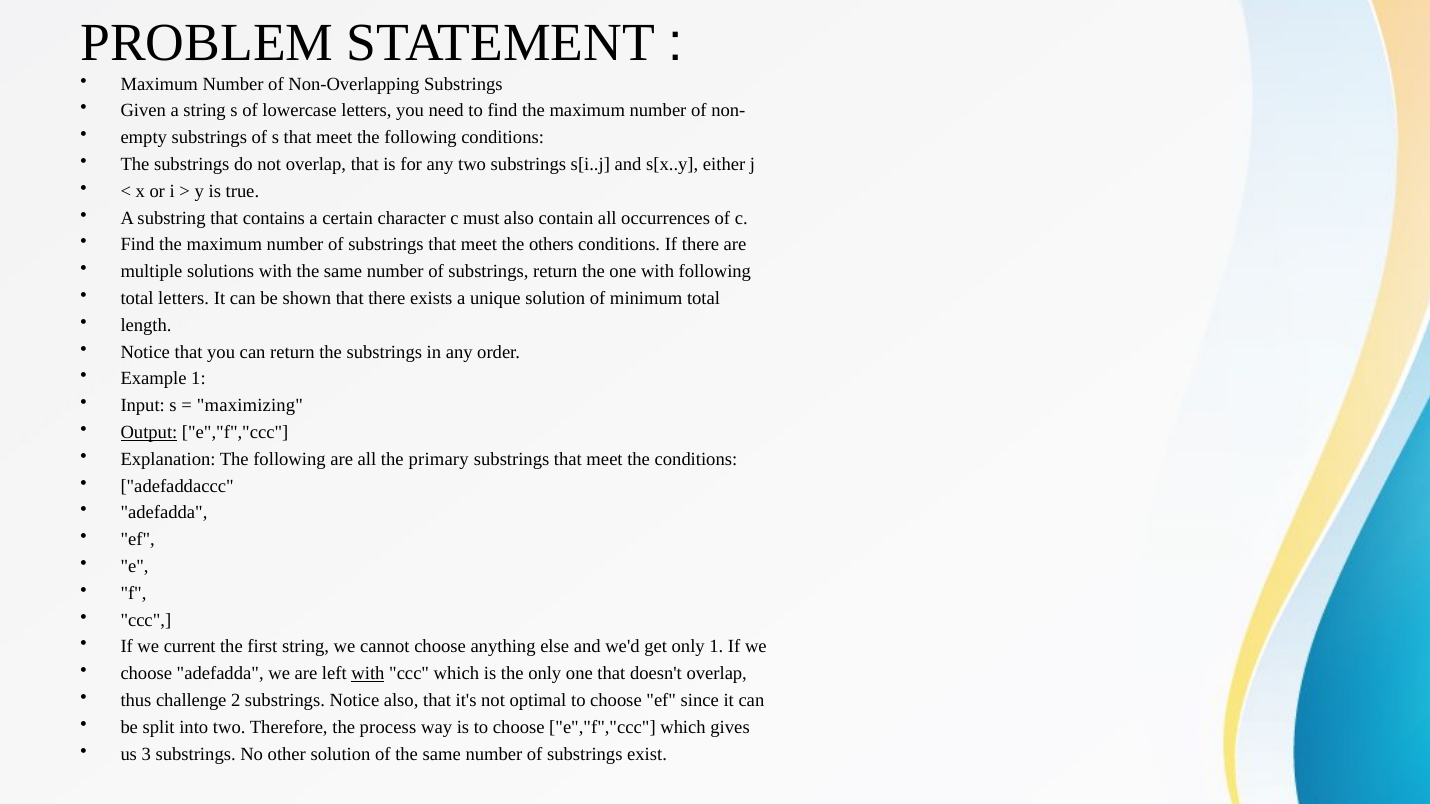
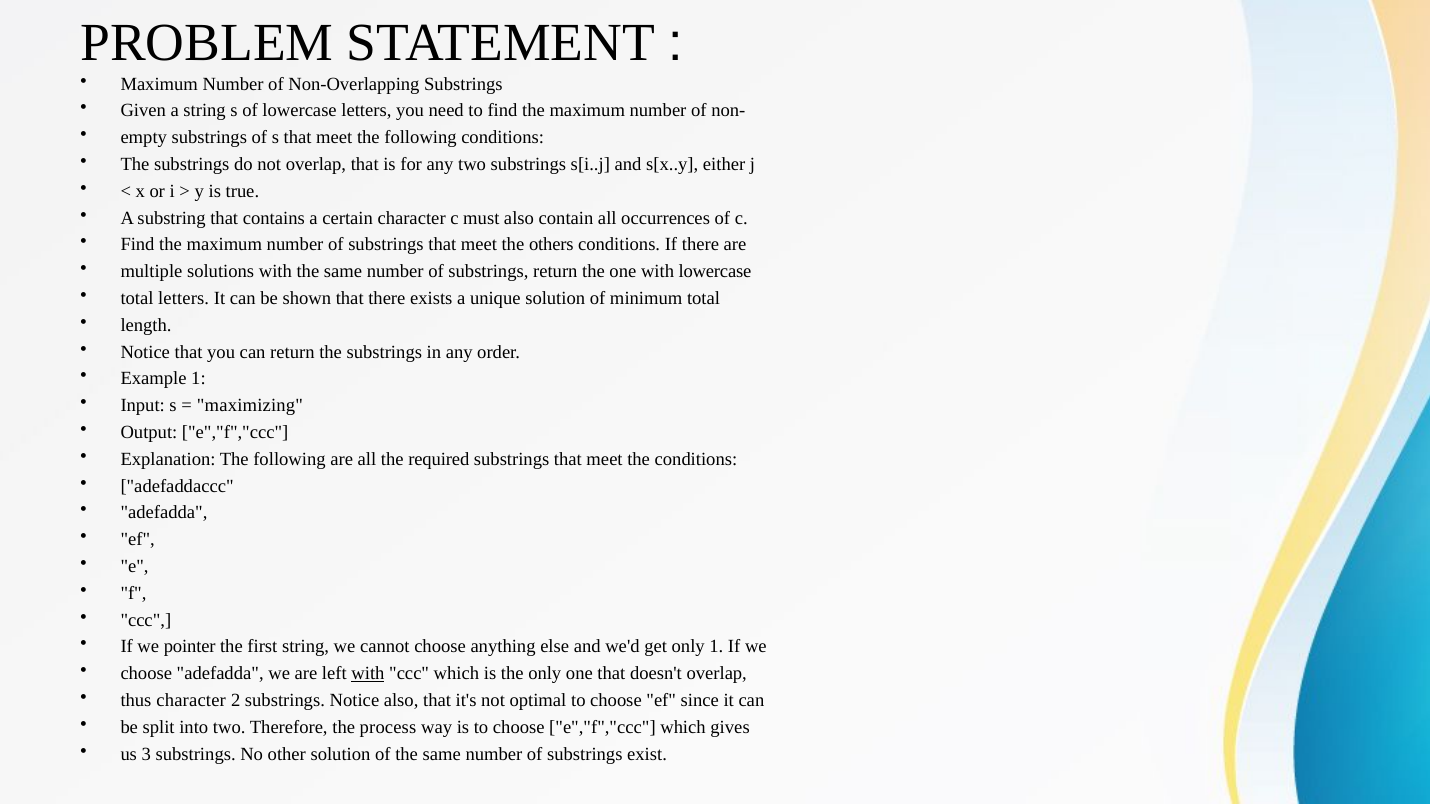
with following: following -> lowercase
Output underline: present -> none
primary: primary -> required
current: current -> pointer
thus challenge: challenge -> character
